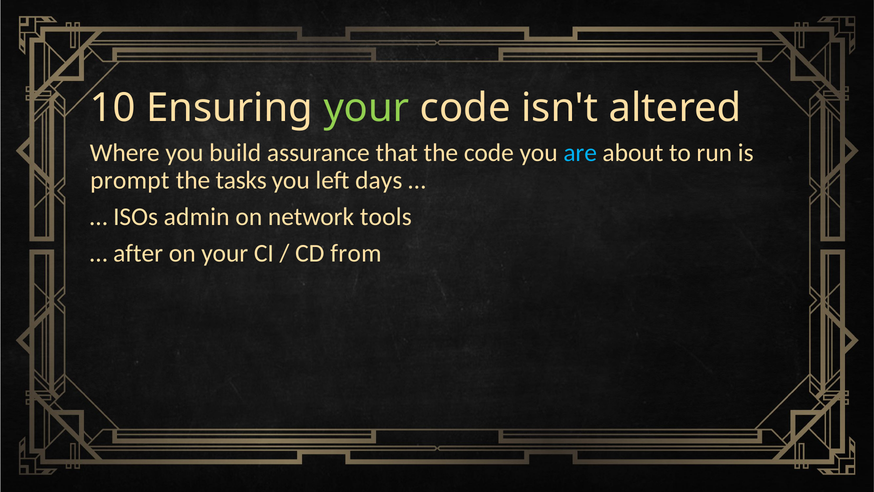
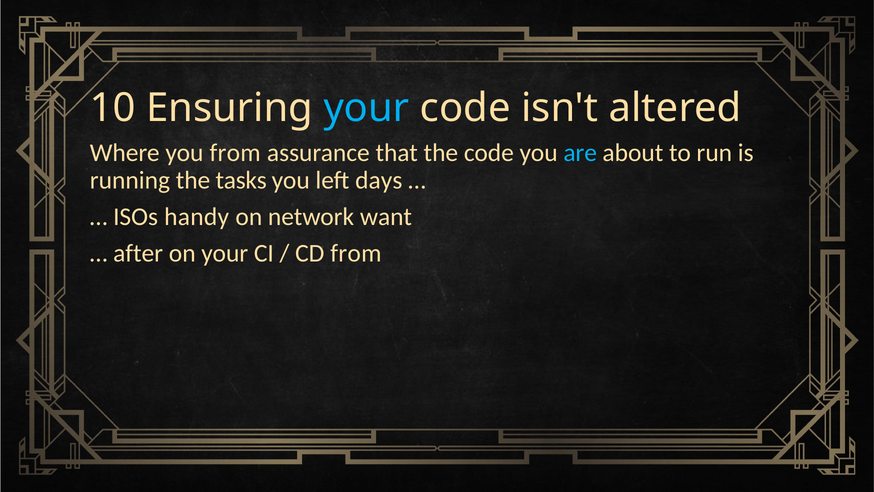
your at (367, 108) colour: light green -> light blue
you build: build -> from
prompt: prompt -> running
admin: admin -> handy
tools: tools -> want
